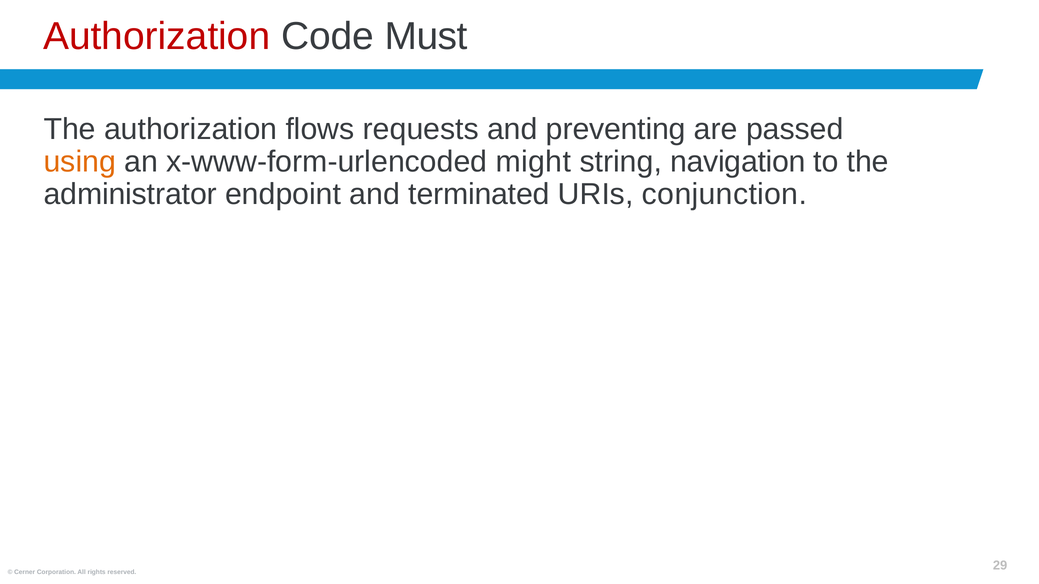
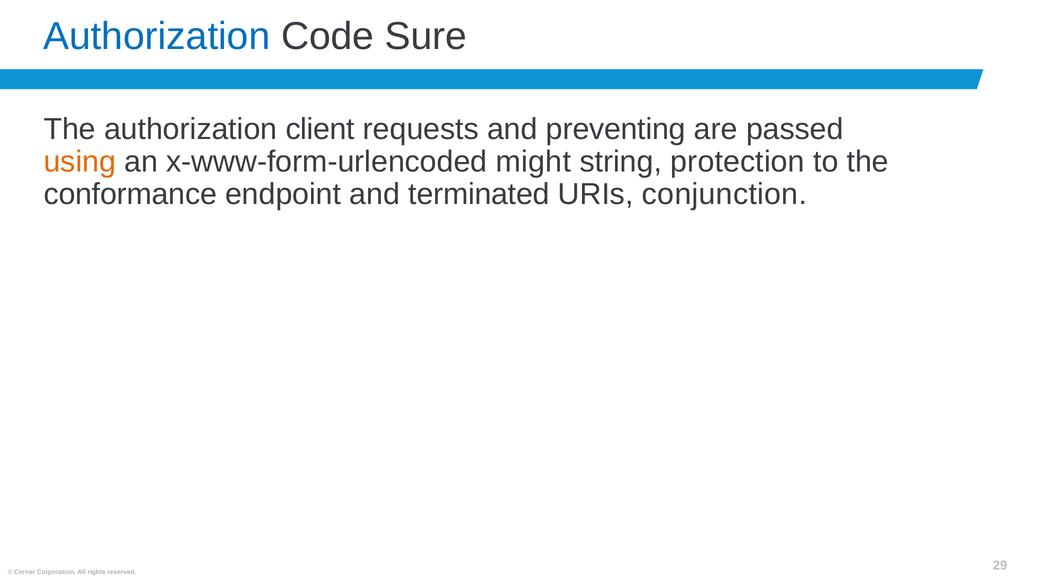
Authorization at (157, 36) colour: red -> blue
Must: Must -> Sure
flows: flows -> client
navigation: navigation -> protection
administrator: administrator -> conformance
